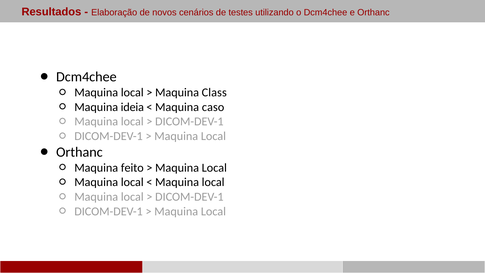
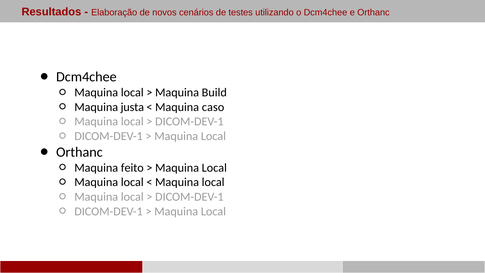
Class: Class -> Build
ideia: ideia -> justa
